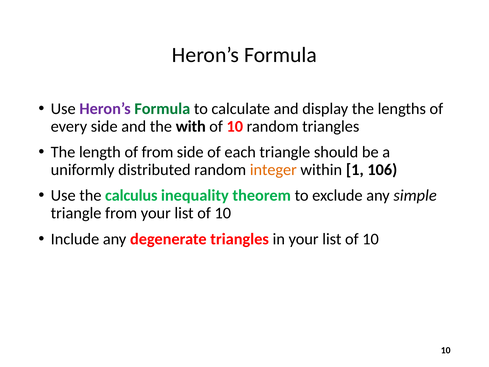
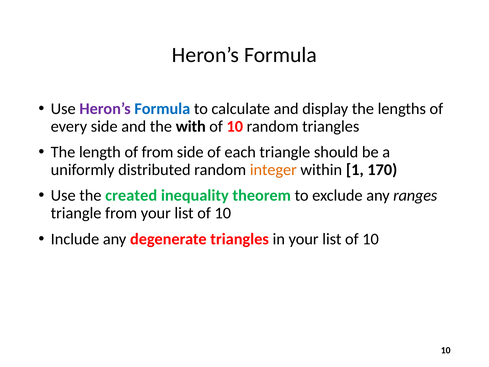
Formula at (162, 109) colour: green -> blue
106: 106 -> 170
calculus: calculus -> created
simple: simple -> ranges
